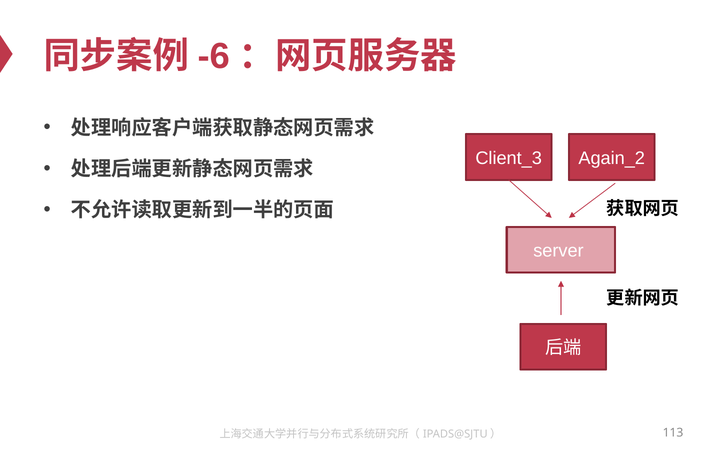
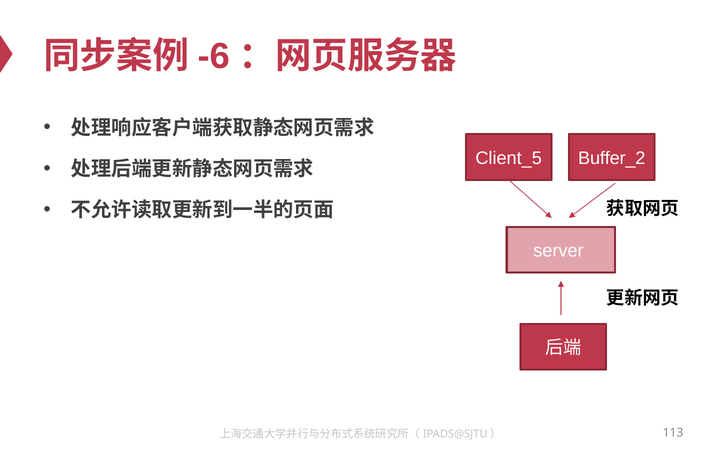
Client_3: Client_3 -> Client_5
Again_2: Again_2 -> Buffer_2
